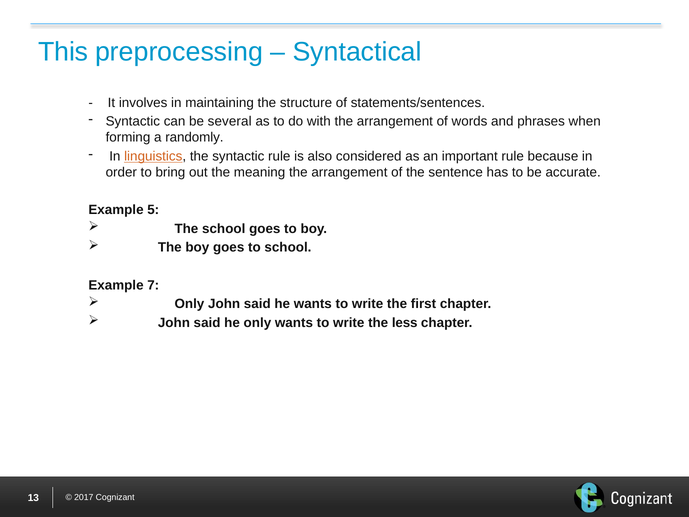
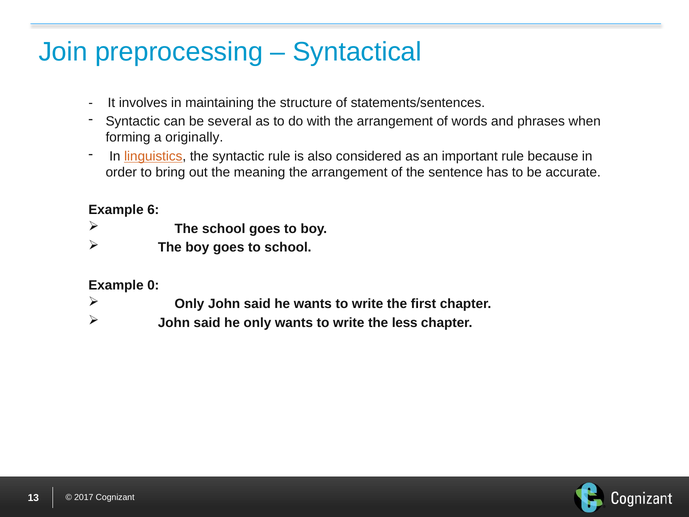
This: This -> Join
randomly: randomly -> originally
5: 5 -> 6
7: 7 -> 0
